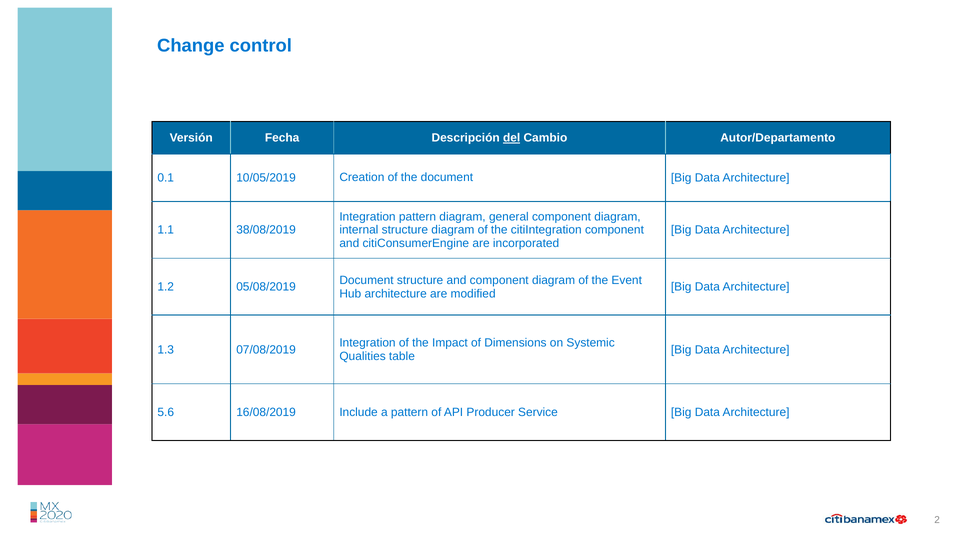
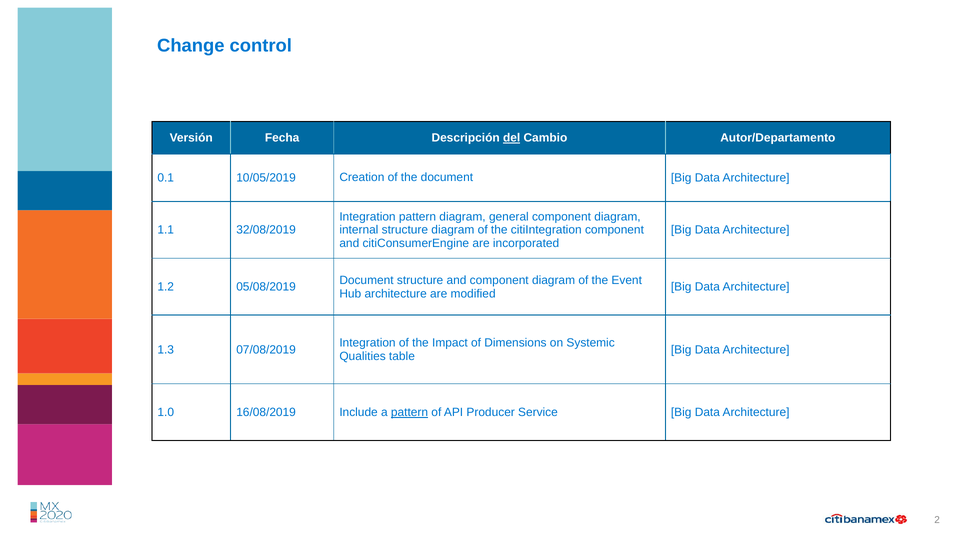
38/08/2019: 38/08/2019 -> 32/08/2019
5.6: 5.6 -> 1.0
pattern at (410, 413) underline: none -> present
